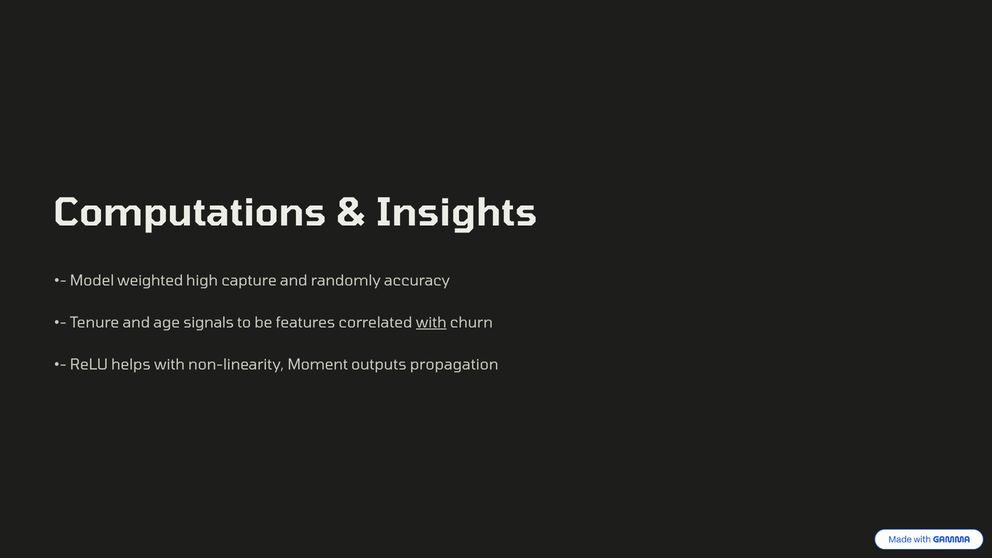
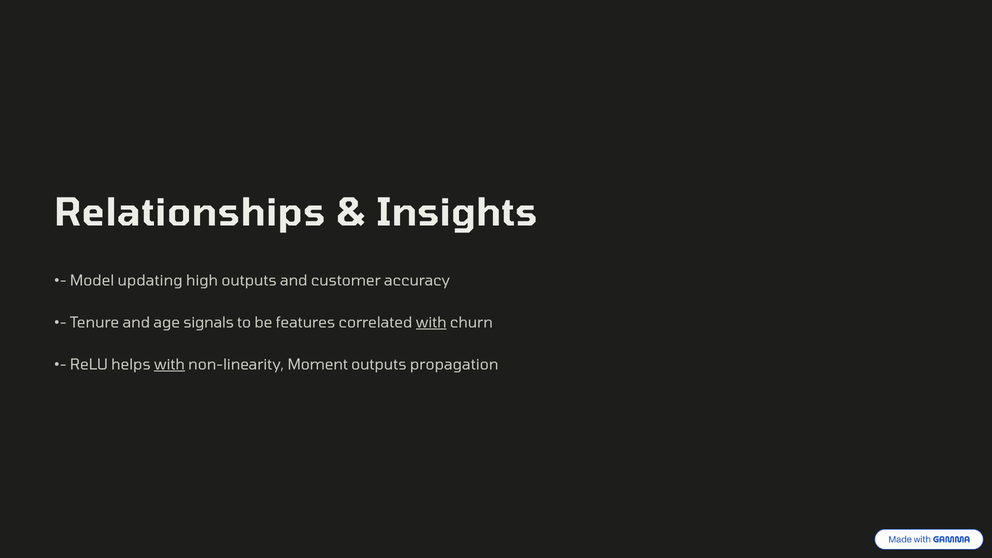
Computations: Computations -> Relationships
weighted: weighted -> updating
high capture: capture -> outputs
randomly: randomly -> customer
with at (169, 365) underline: none -> present
